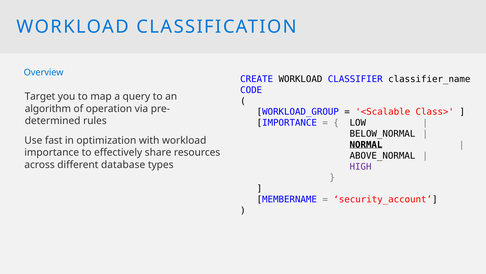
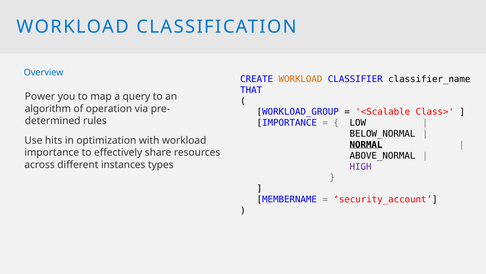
WORKLOAD at (300, 79) colour: black -> orange
CODE: CODE -> THAT
Target: Target -> Power
fast: fast -> hits
database: database -> instances
